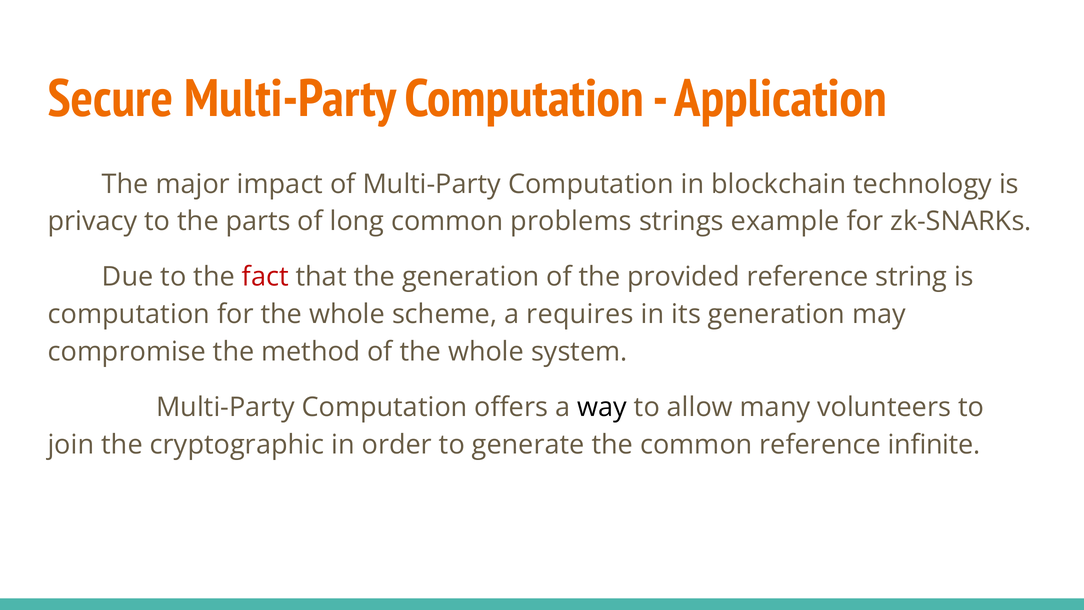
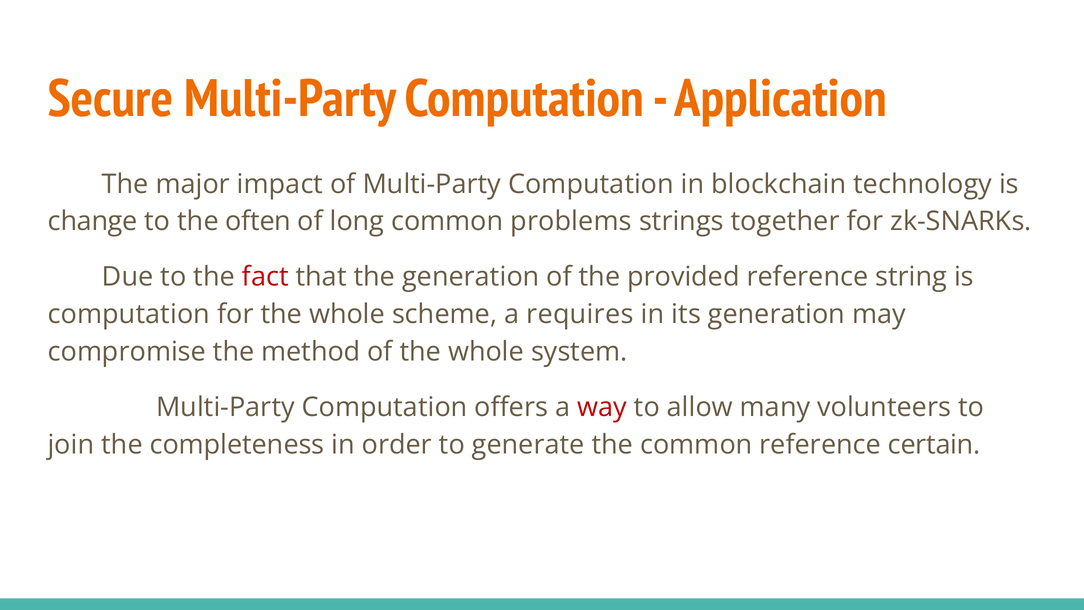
privacy: privacy -> change
parts: parts -> often
example: example -> together
way colour: black -> red
cryptographic: cryptographic -> completeness
infinite: infinite -> certain
